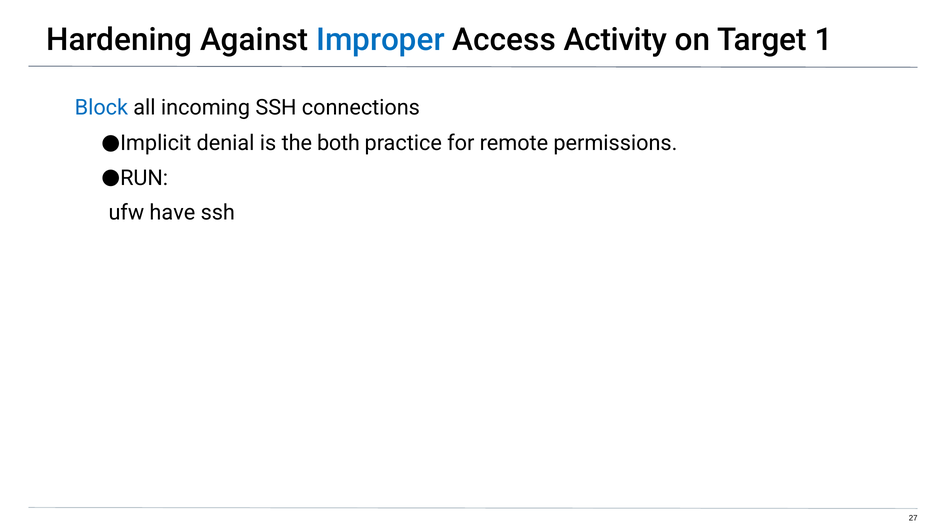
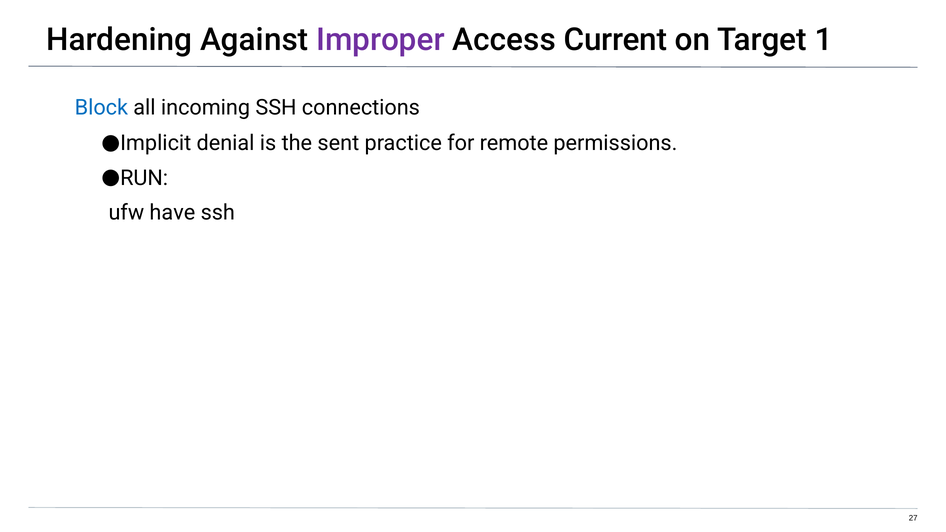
Improper colour: blue -> purple
Activity: Activity -> Current
both: both -> sent
